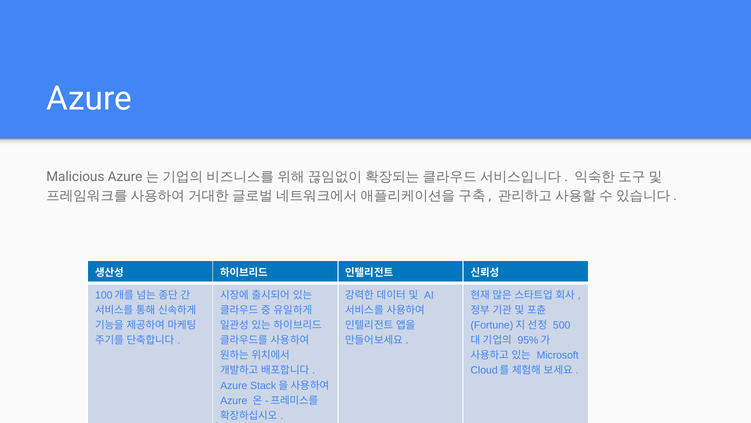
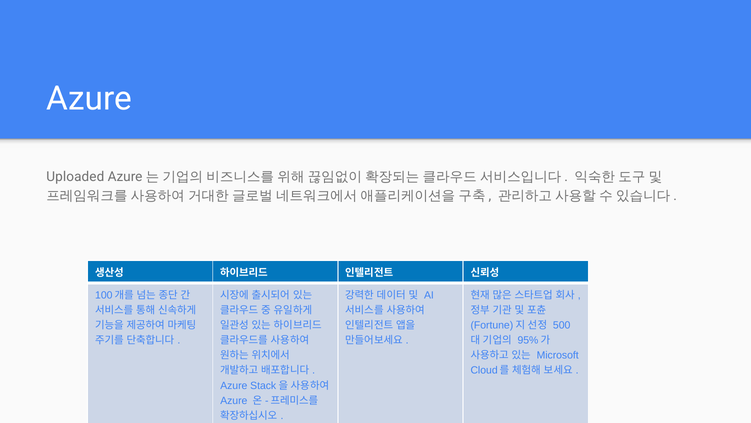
Malicious: Malicious -> Uploaded
